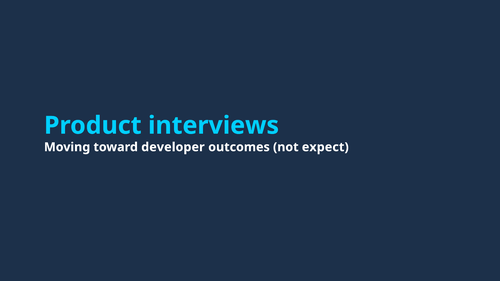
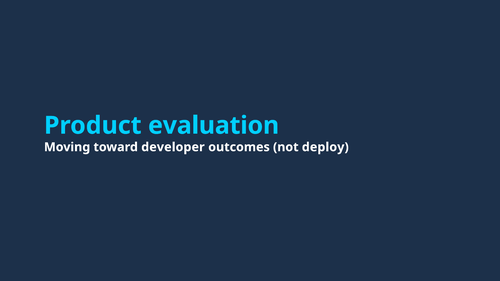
interviews: interviews -> evaluation
expect: expect -> deploy
